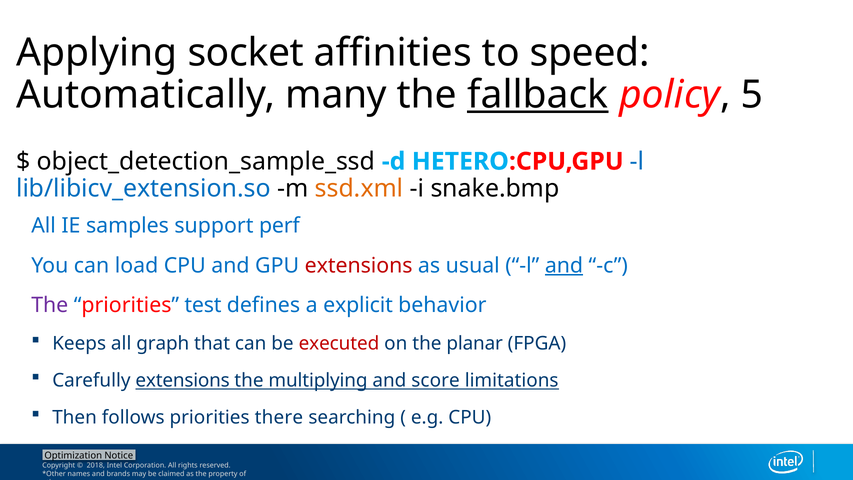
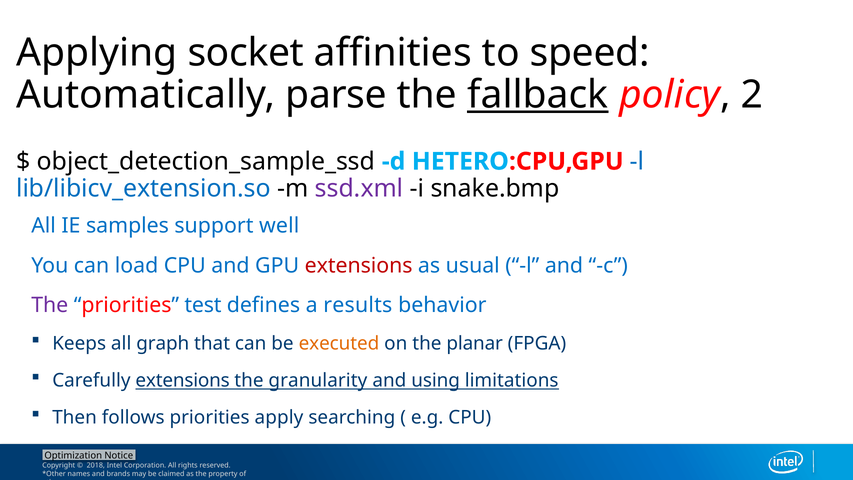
many: many -> parse
5: 5 -> 2
ssd.xml colour: orange -> purple
perf: perf -> well
and at (564, 265) underline: present -> none
explicit: explicit -> results
executed colour: red -> orange
multiplying: multiplying -> granularity
score: score -> using
there: there -> apply
